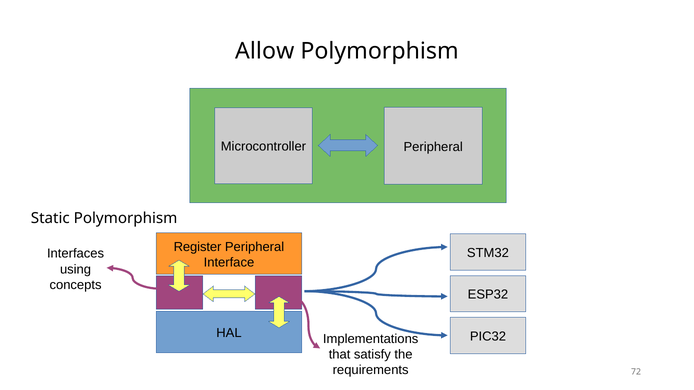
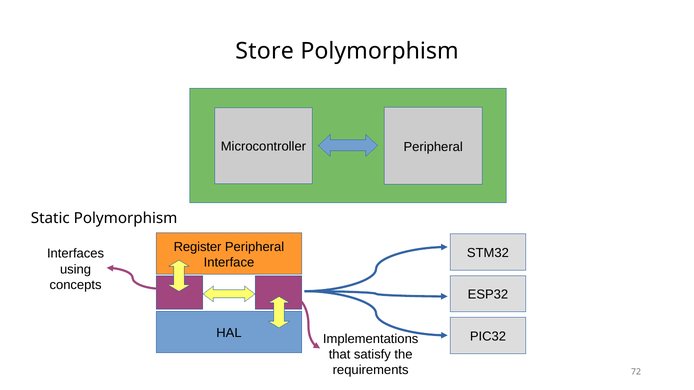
Allow: Allow -> Store
